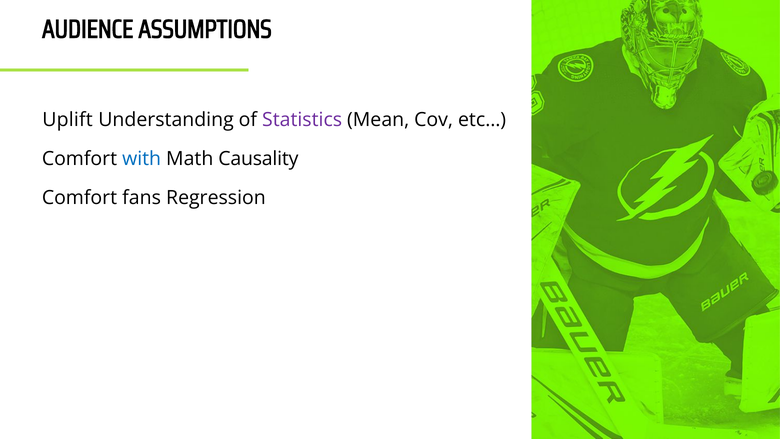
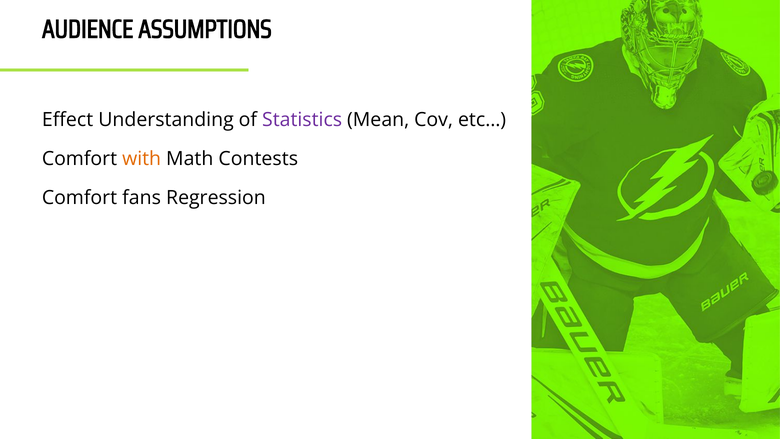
Uplift: Uplift -> Effect
with colour: blue -> orange
Causality: Causality -> Contests
